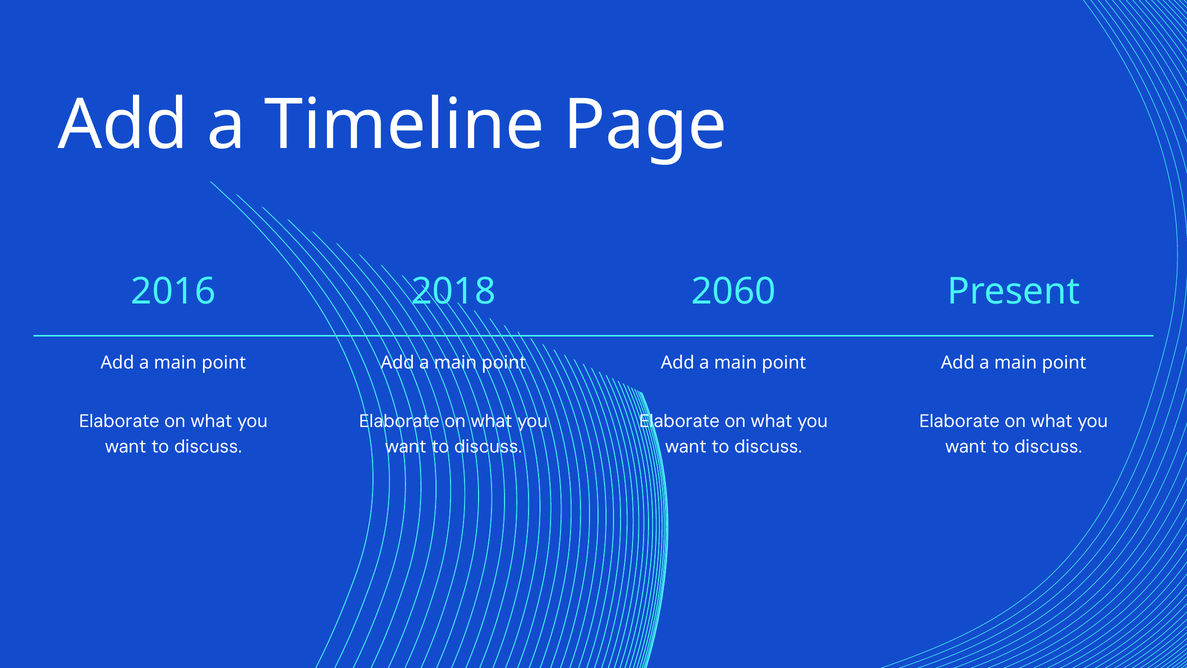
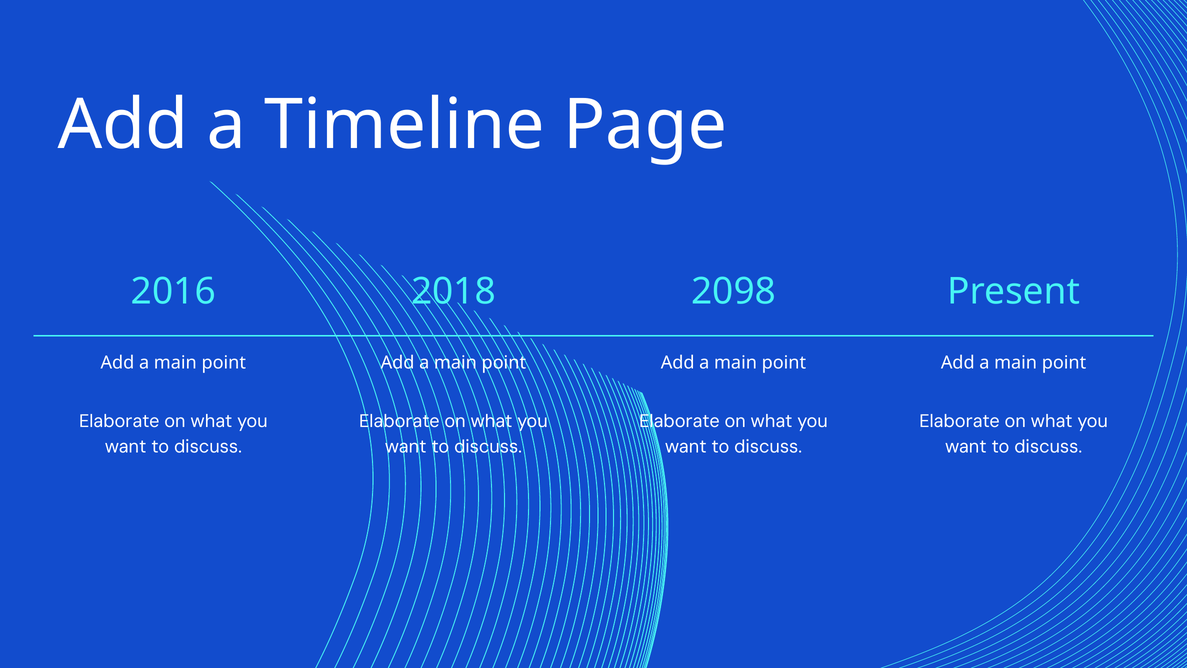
2060: 2060 -> 2098
